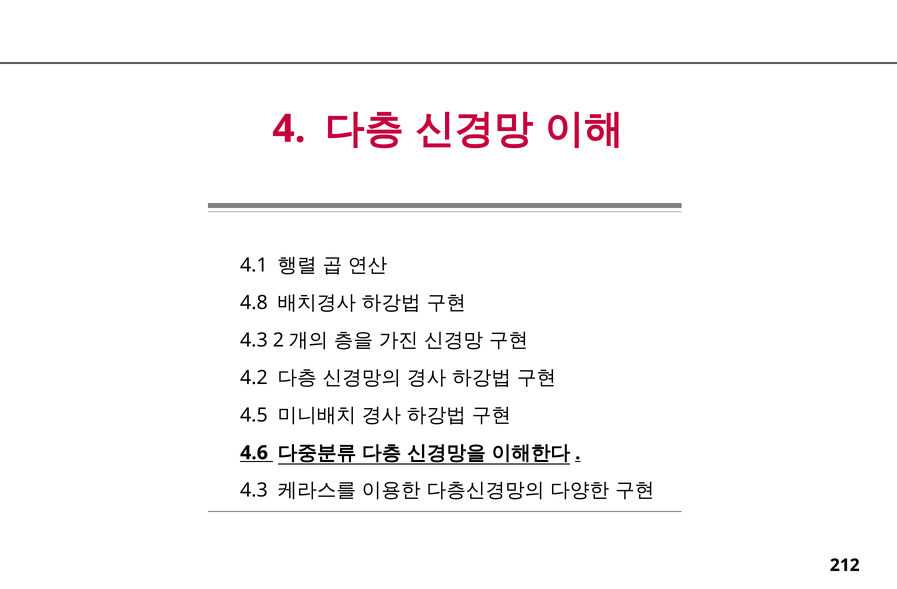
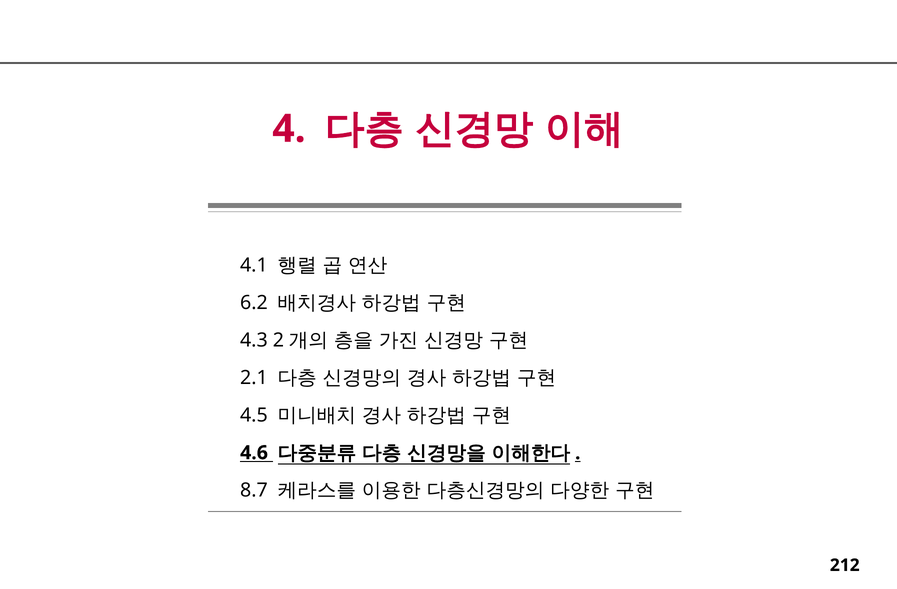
4.8: 4.8 -> 6.2
4.2: 4.2 -> 2.1
4.3 at (254, 490): 4.3 -> 8.7
